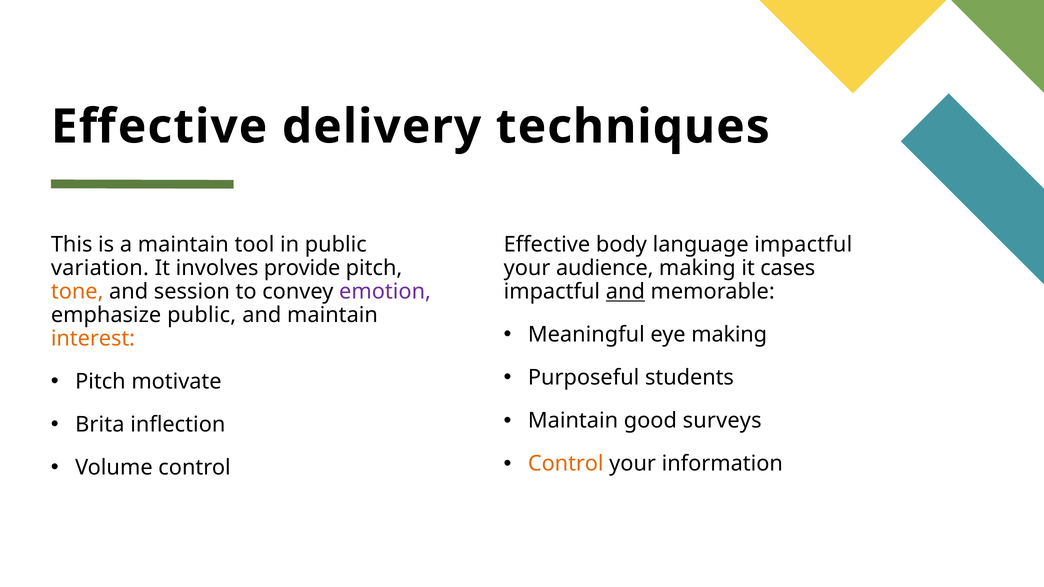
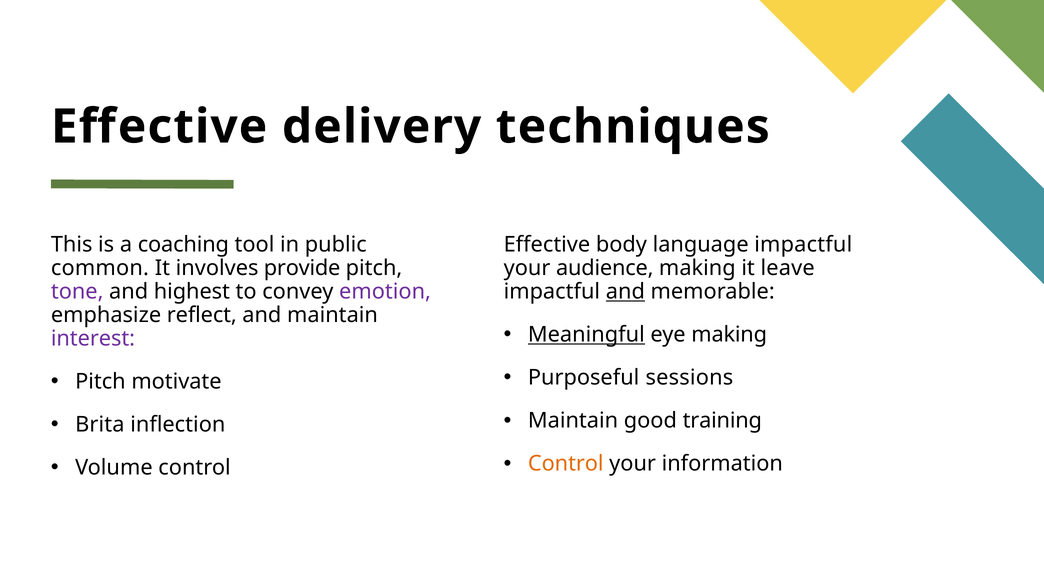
a maintain: maintain -> coaching
variation: variation -> common
cases: cases -> leave
tone colour: orange -> purple
session: session -> highest
emphasize public: public -> reflect
Meaningful underline: none -> present
interest colour: orange -> purple
students: students -> sessions
surveys: surveys -> training
